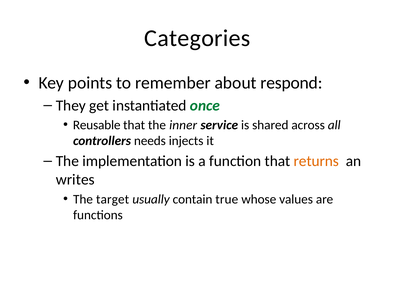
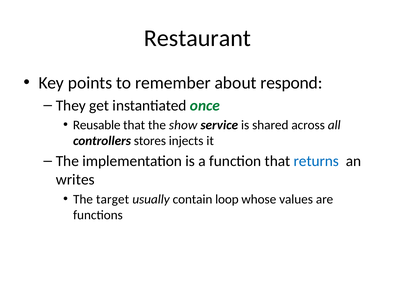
Categories: Categories -> Restaurant
inner: inner -> show
needs: needs -> stores
returns colour: orange -> blue
true: true -> loop
